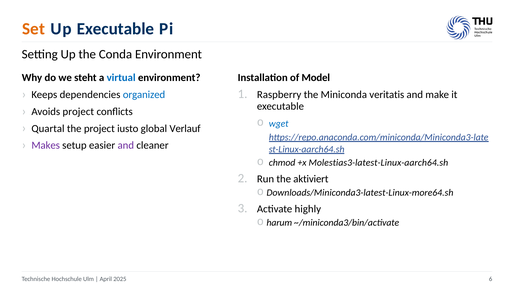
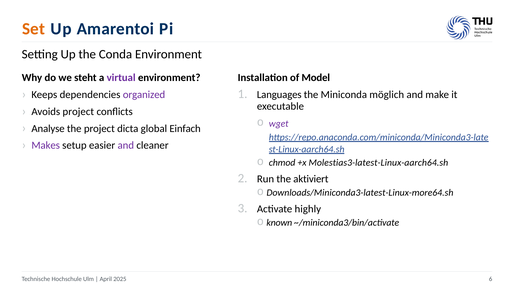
Up Executable: Executable -> Amarentoi
virtual colour: blue -> purple
Raspberry: Raspberry -> Languages
veritatis: veritatis -> möglich
organized colour: blue -> purple
wget colour: blue -> purple
Quartal: Quartal -> Analyse
iusto: iusto -> dicta
Verlauf: Verlauf -> Einfach
harum: harum -> known
